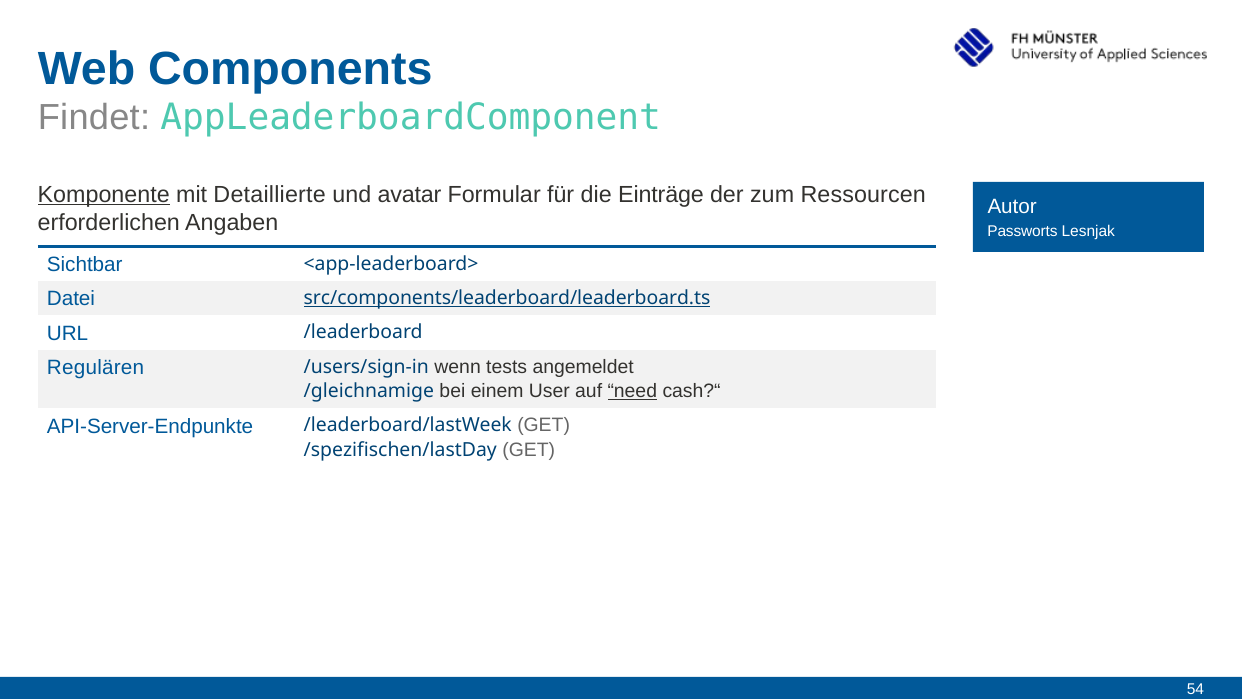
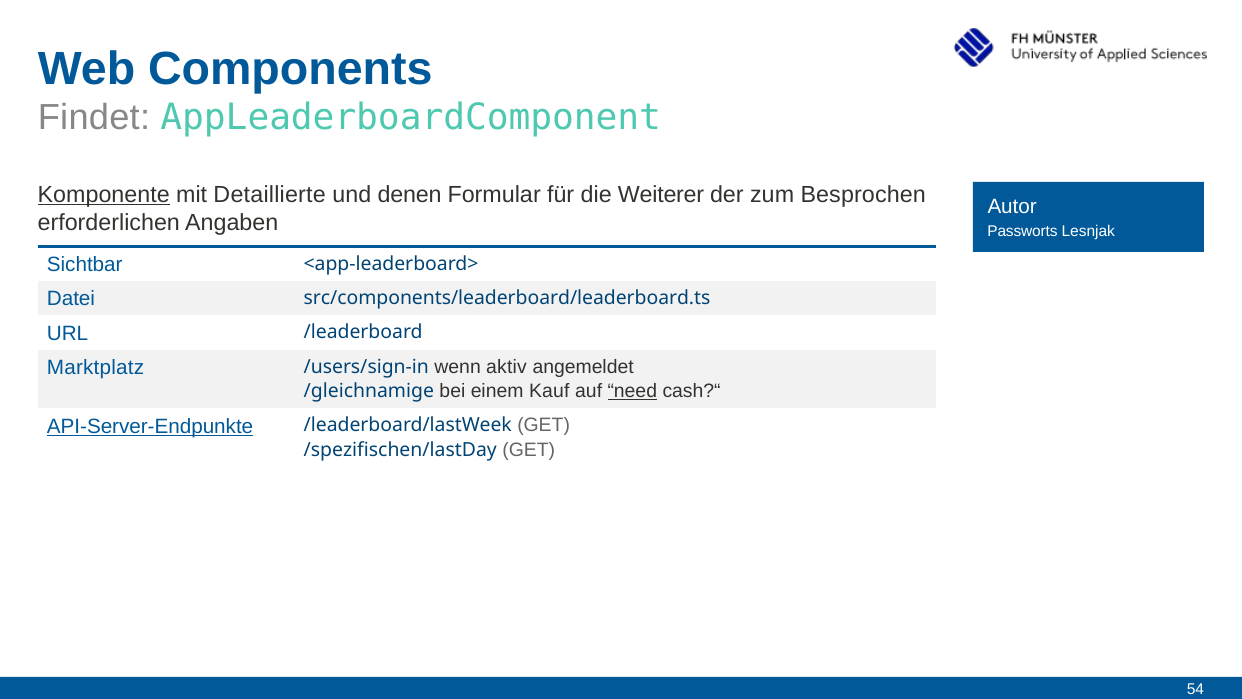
avatar: avatar -> denen
Einträge: Einträge -> Weiterer
Ressourcen: Ressourcen -> Besprochen
src/components/leaderboard/leaderboard.ts underline: present -> none
Regulären: Regulären -> Marktplatz
tests: tests -> aktiv
User: User -> Kauf
API-Server-Endpunkte underline: none -> present
